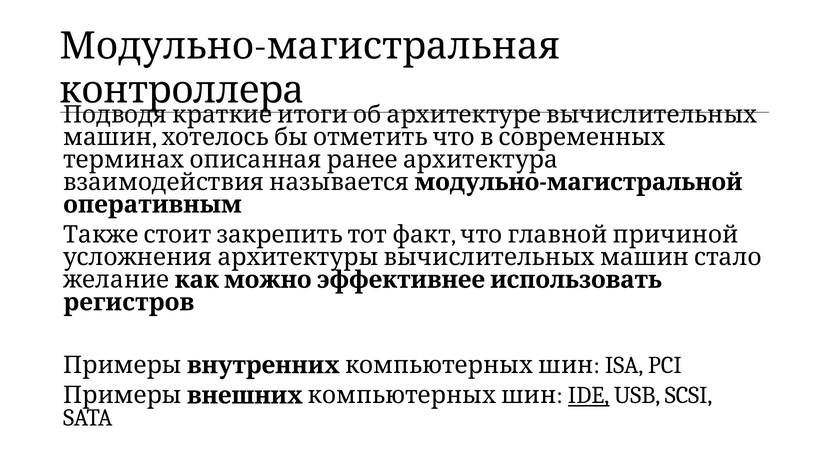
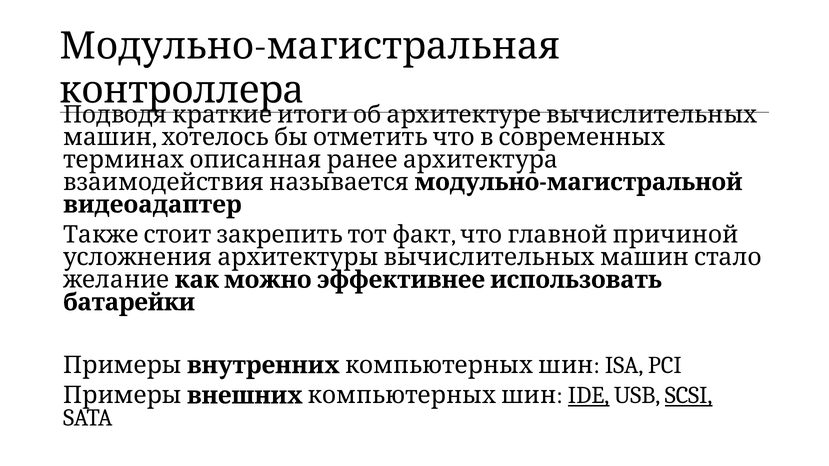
оперативным: оперативным -> видеоадаптер
регистров: регистров -> батарейки
SCSI underline: none -> present
